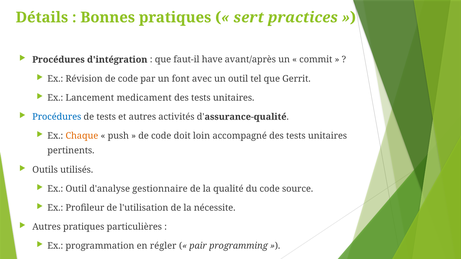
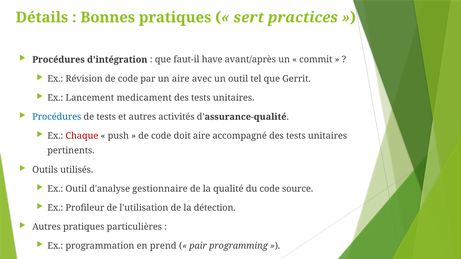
un font: font -> aire
Chaque colour: orange -> red
doit loin: loin -> aire
nécessite: nécessite -> détection
régler: régler -> prend
